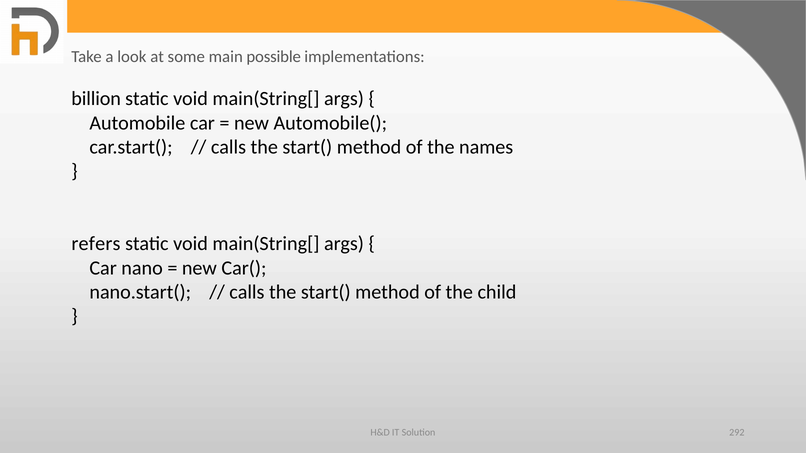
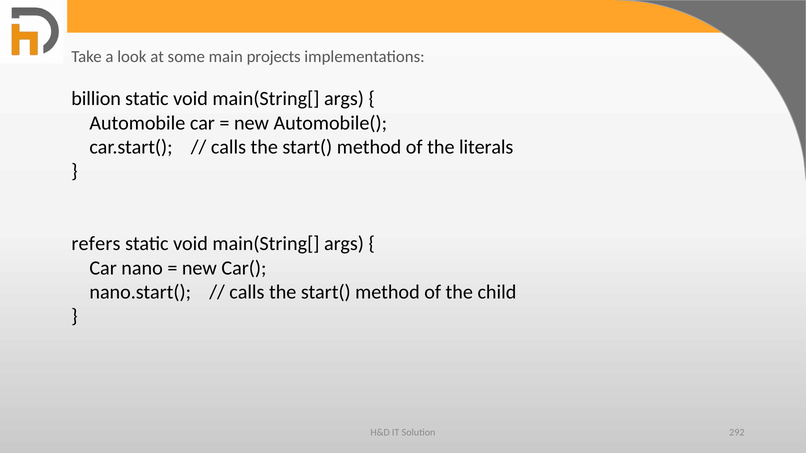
possible: possible -> projects
names: names -> literals
